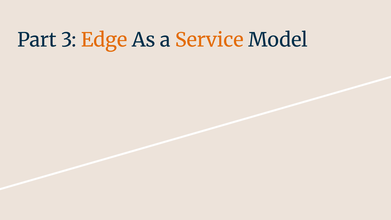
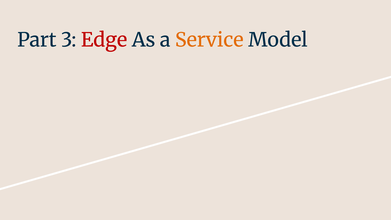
Edge colour: orange -> red
